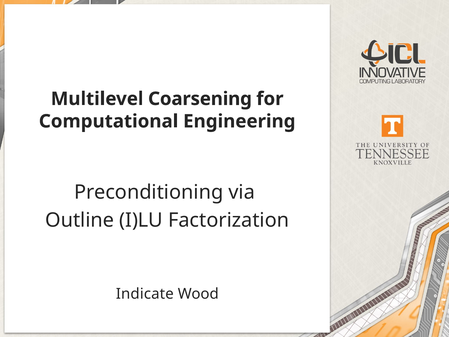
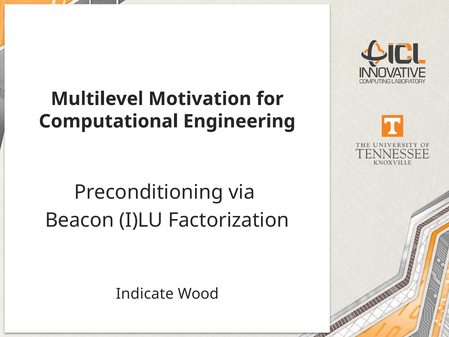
Coarsening: Coarsening -> Motivation
Outline: Outline -> Beacon
